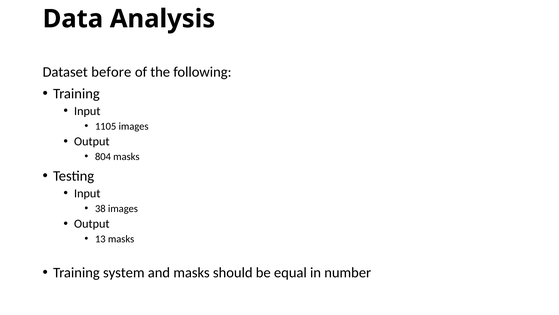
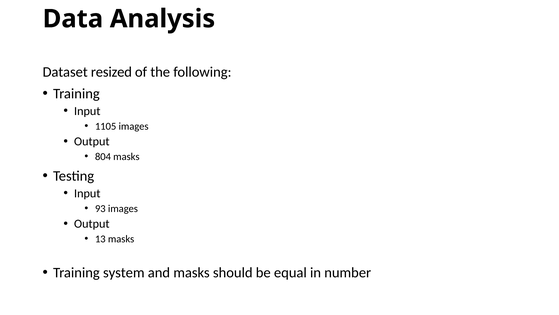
before: before -> resized
38: 38 -> 93
